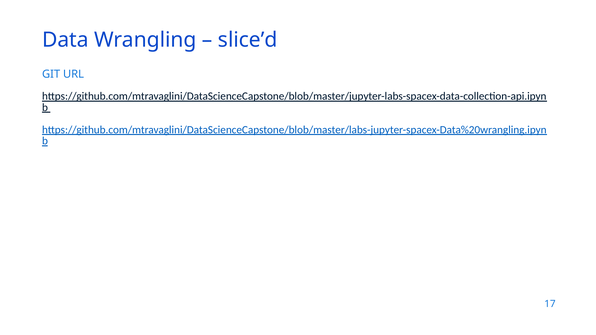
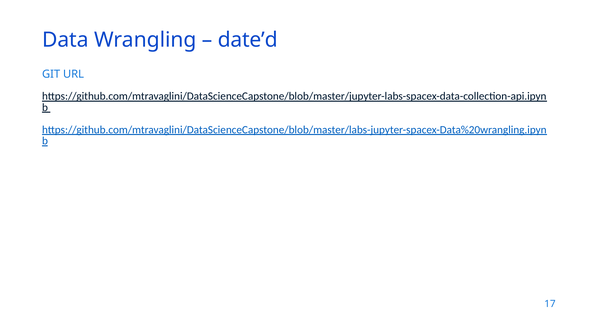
slice’d: slice’d -> date’d
